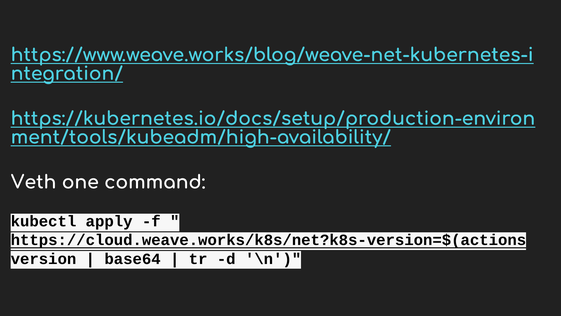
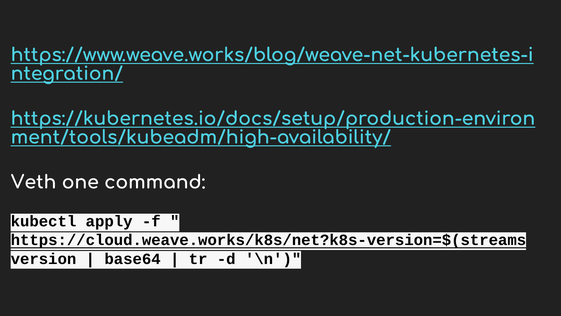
https://cloud.weave.works/k8s/net?k8s-version=$(actions: https://cloud.weave.works/k8s/net?k8s-version=$(actions -> https://cloud.weave.works/k8s/net?k8s-version=$(streams
